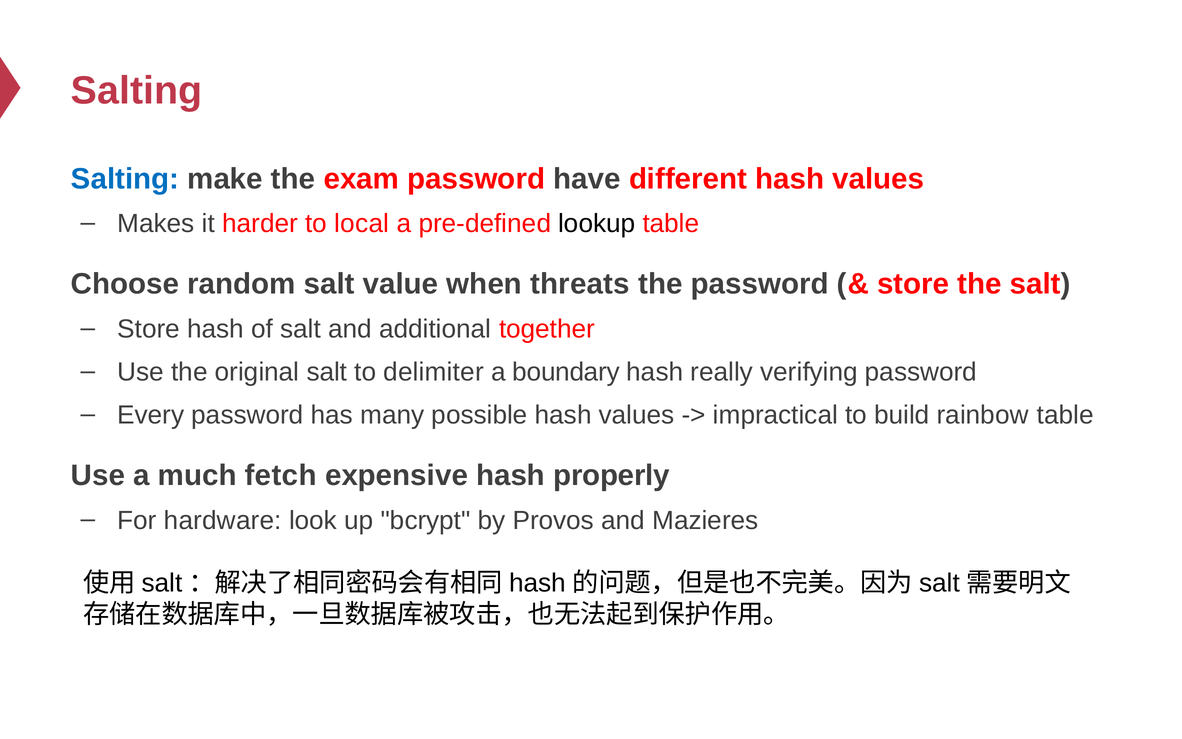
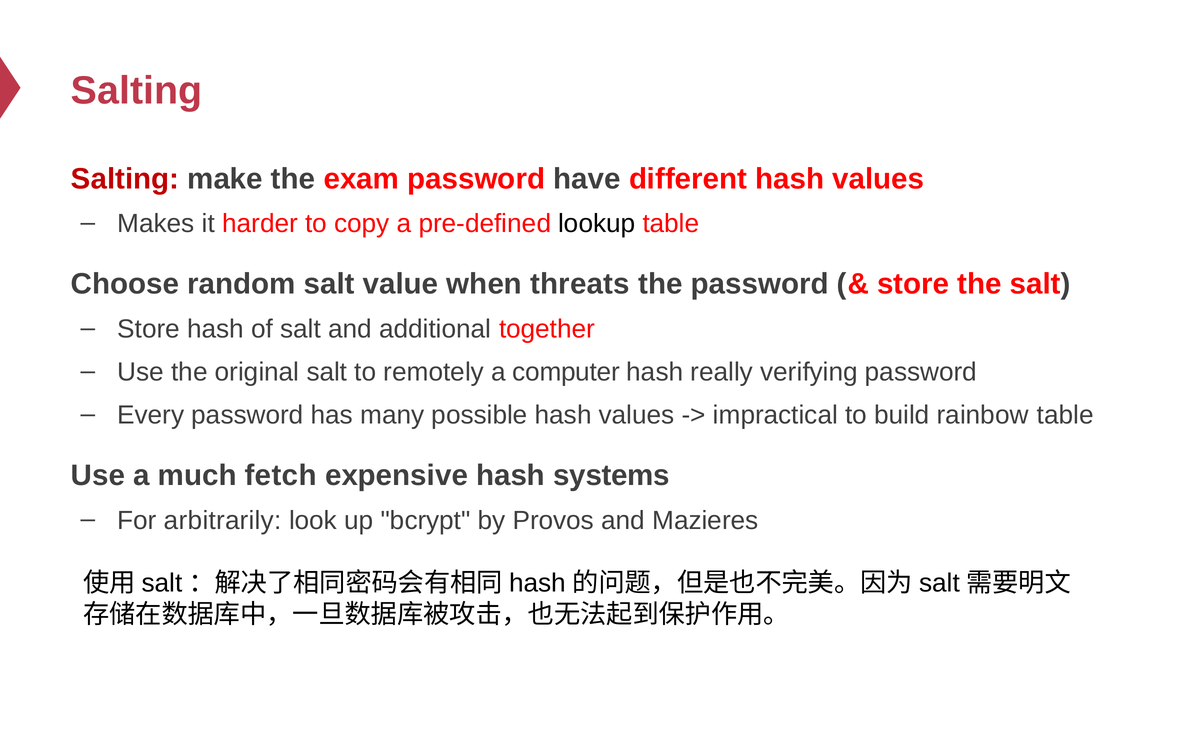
Salting at (125, 179) colour: blue -> red
local: local -> copy
delimiter: delimiter -> remotely
boundary: boundary -> computer
properly: properly -> systems
hardware: hardware -> arbitrarily
